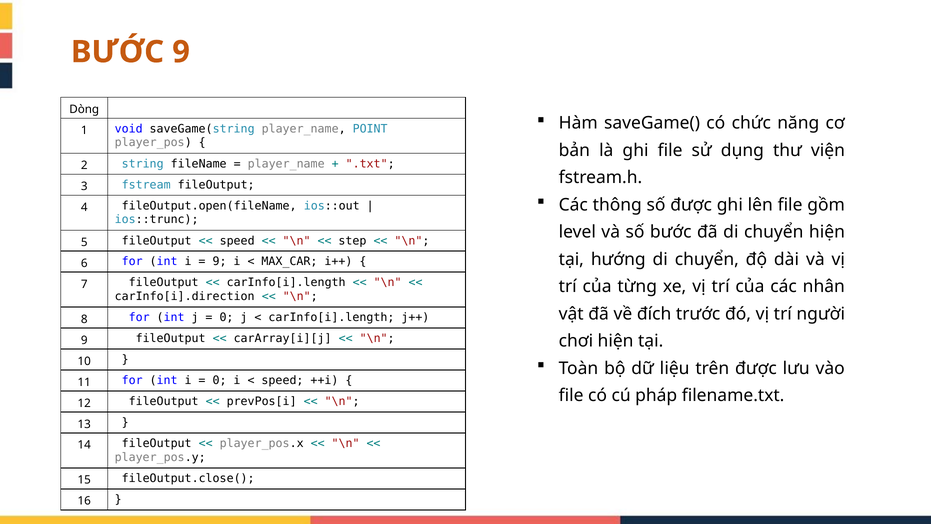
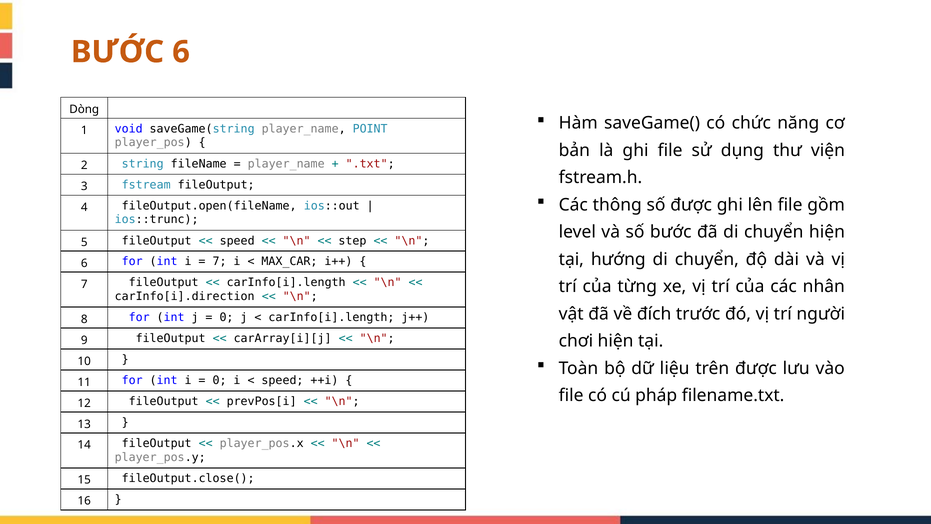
BƯỚC 9: 9 -> 6
9 at (220, 261): 9 -> 7
